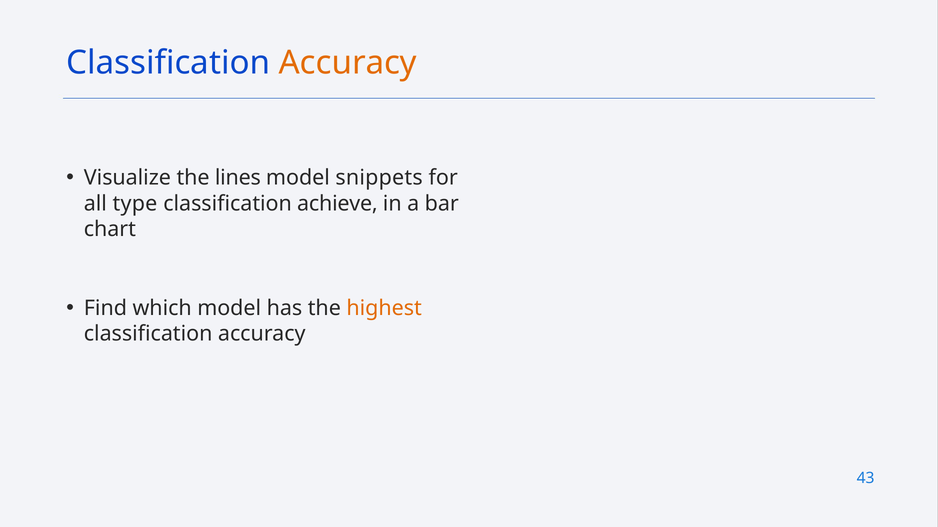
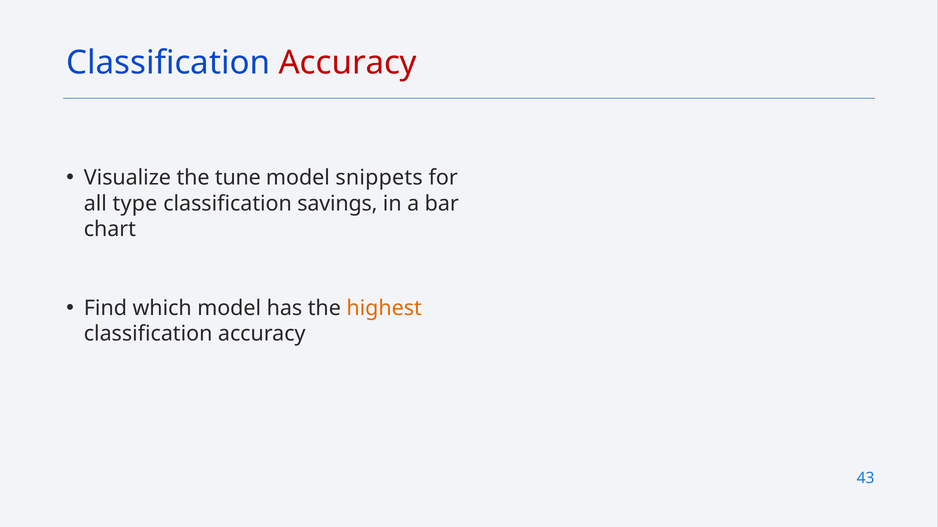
Accuracy at (348, 63) colour: orange -> red
lines: lines -> tune
achieve: achieve -> savings
